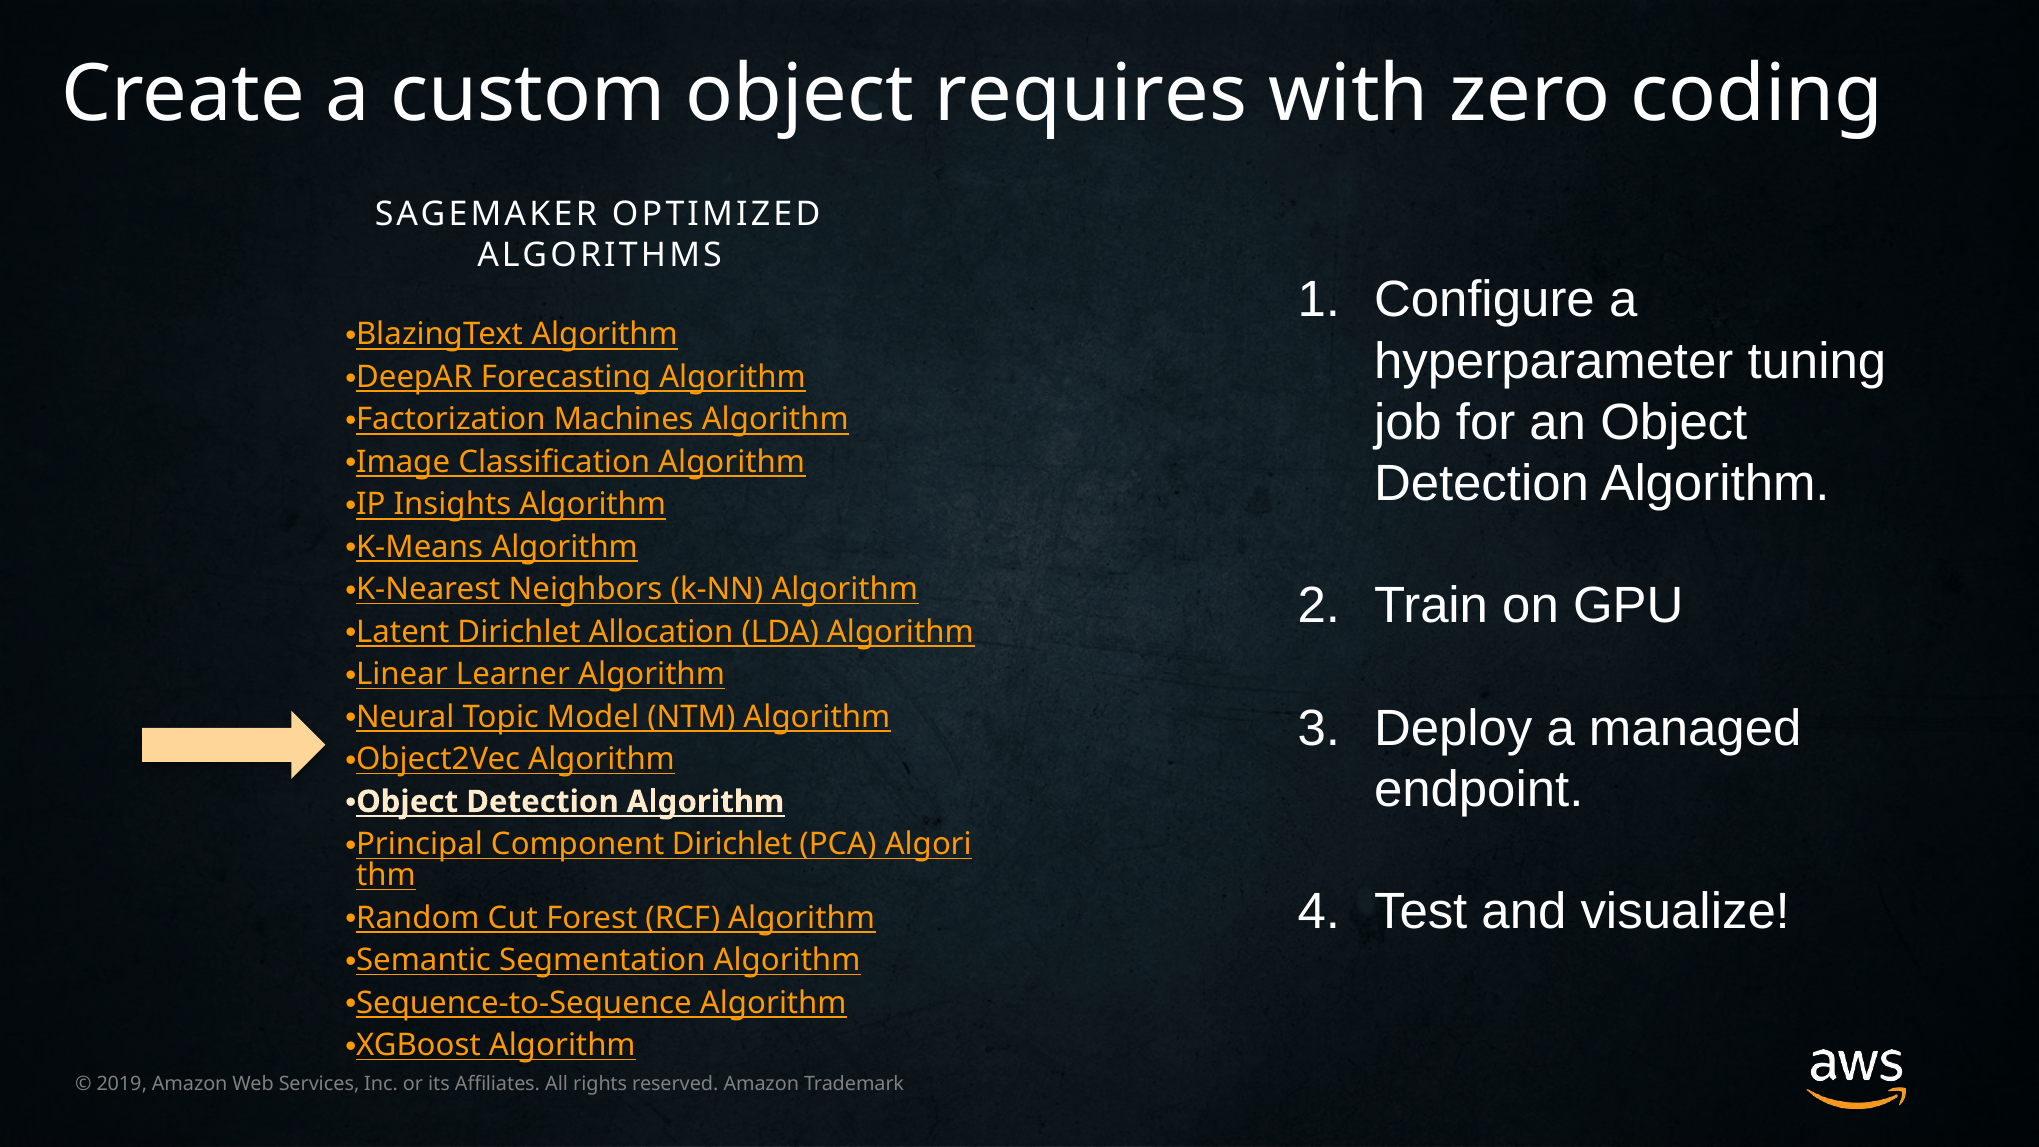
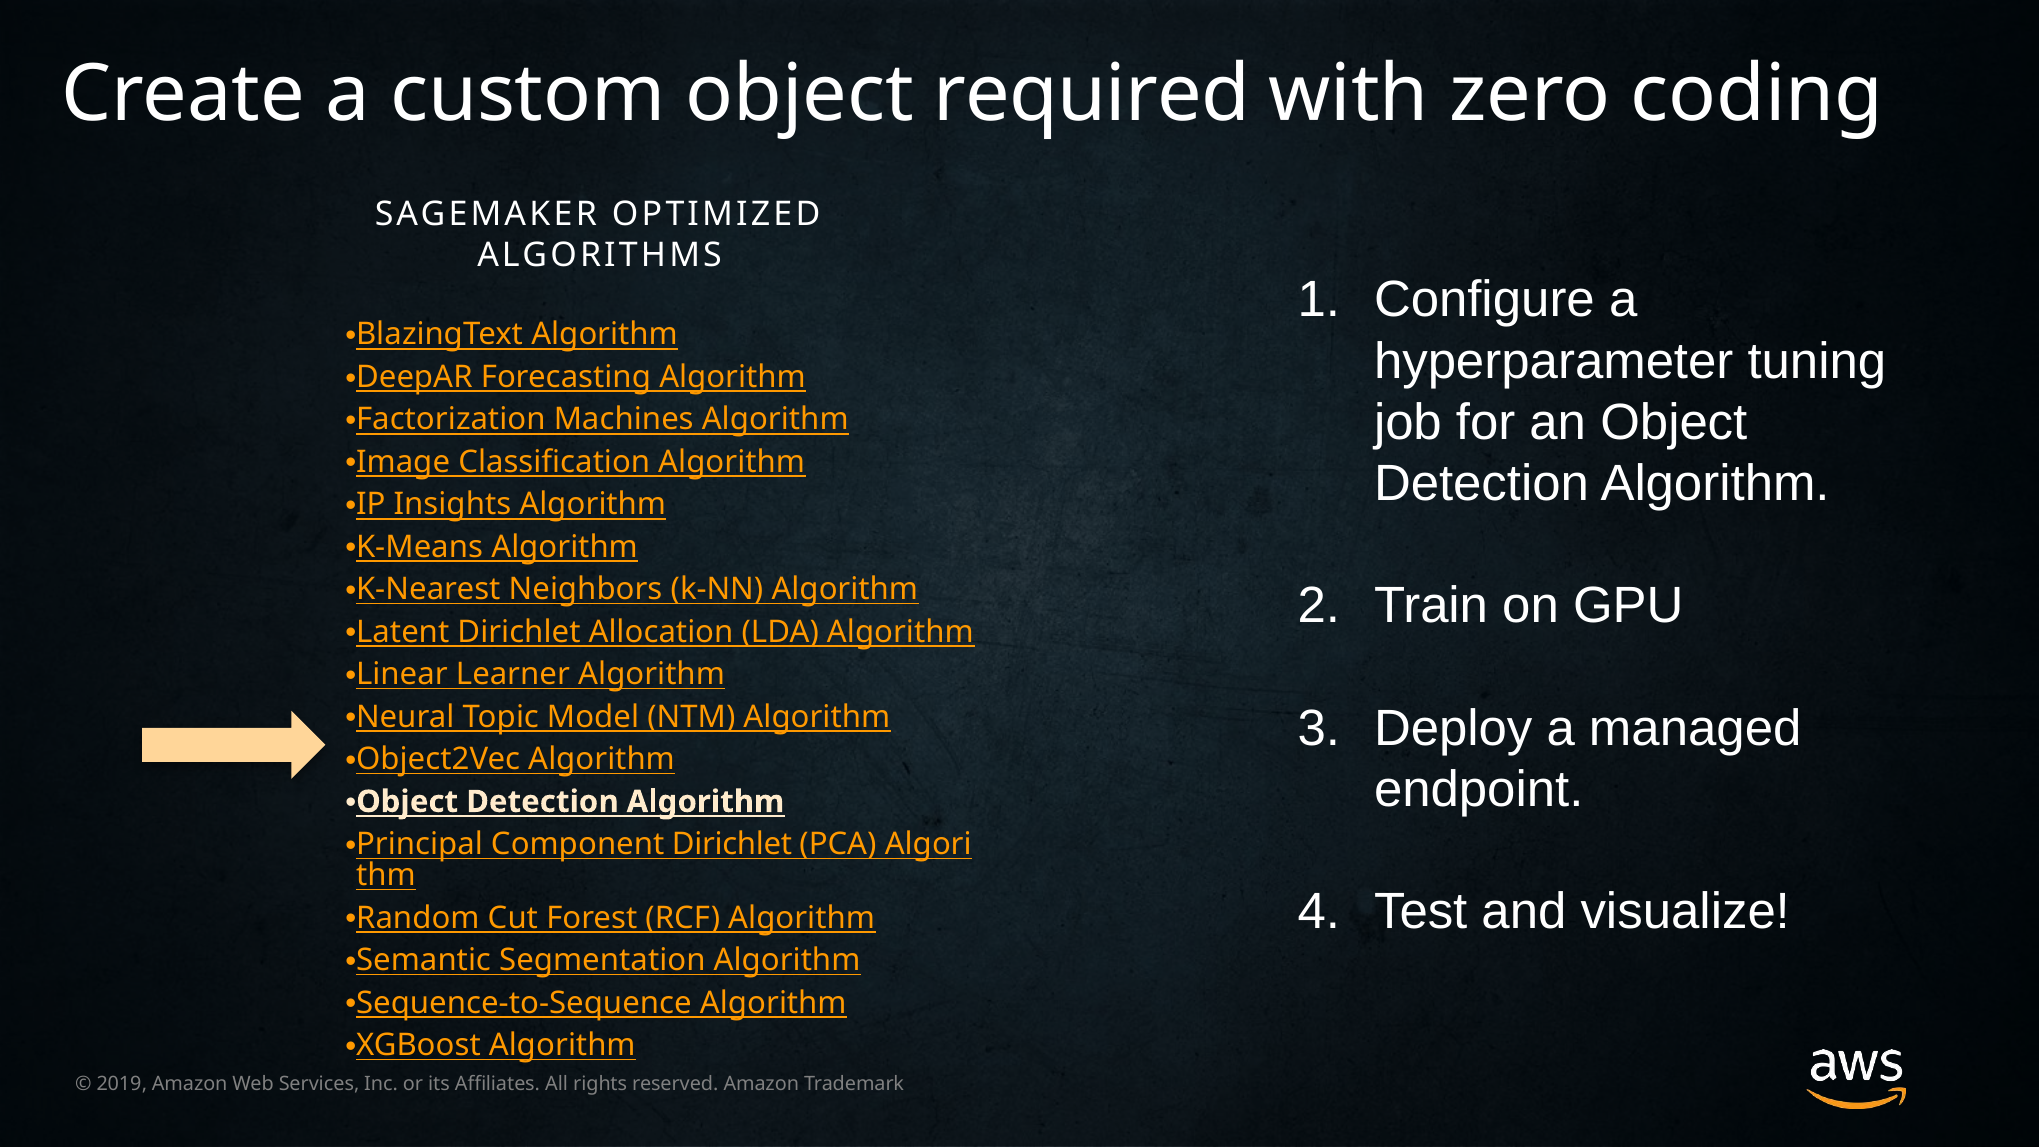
requires: requires -> required
